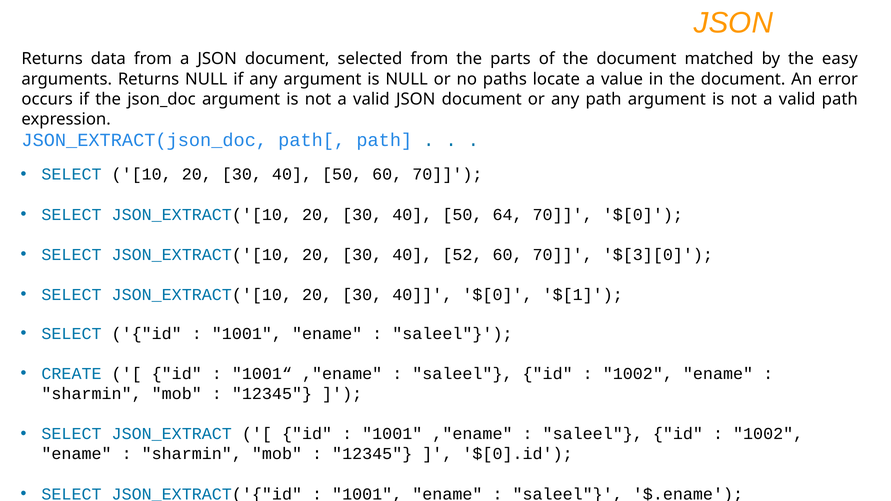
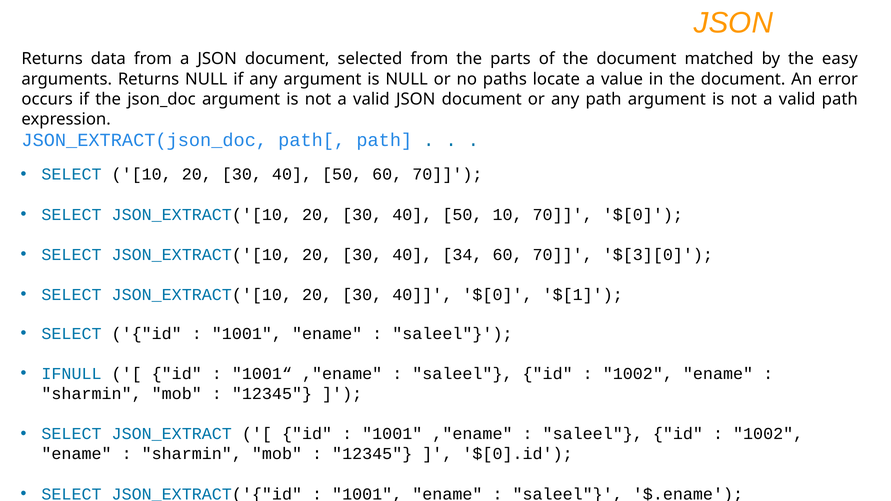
50 64: 64 -> 10
52: 52 -> 34
CREATE: CREATE -> IFNULL
